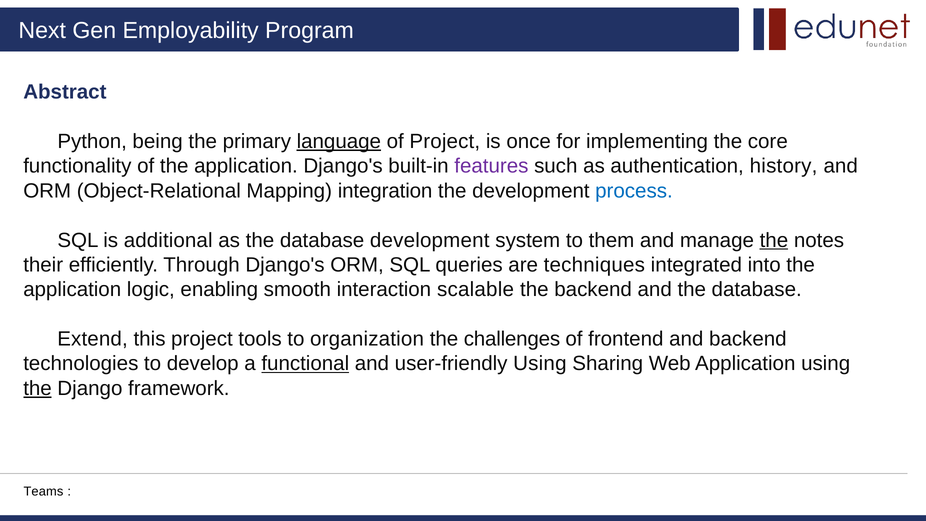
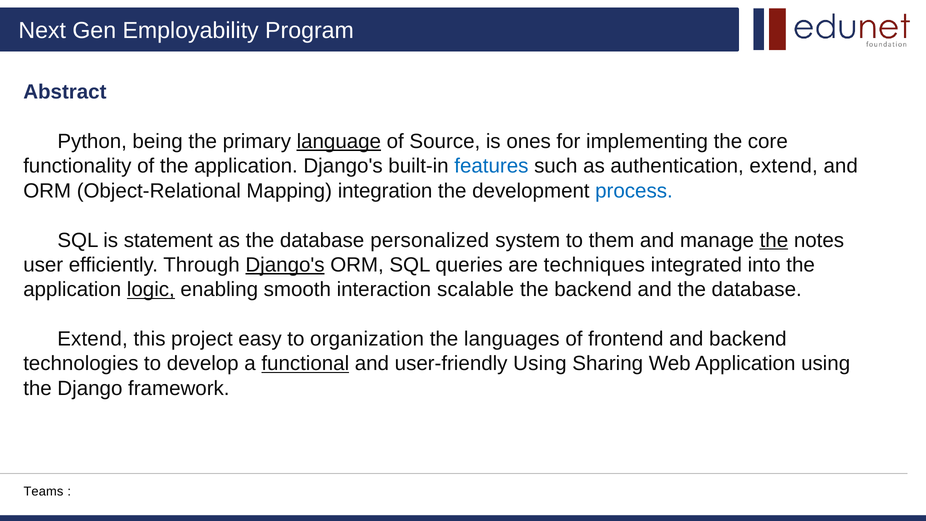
of Project: Project -> Source
once: once -> ones
features colour: purple -> blue
authentication history: history -> extend
additional: additional -> statement
database development: development -> personalized
their: their -> user
Django's at (285, 265) underline: none -> present
logic underline: none -> present
tools: tools -> easy
challenges: challenges -> languages
the at (38, 388) underline: present -> none
